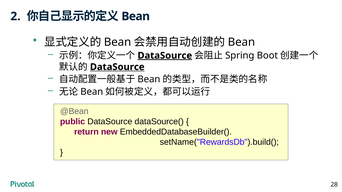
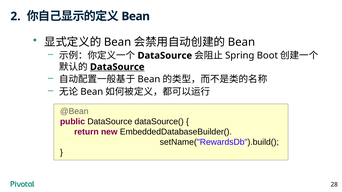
DataSource at (165, 56) underline: present -> none
